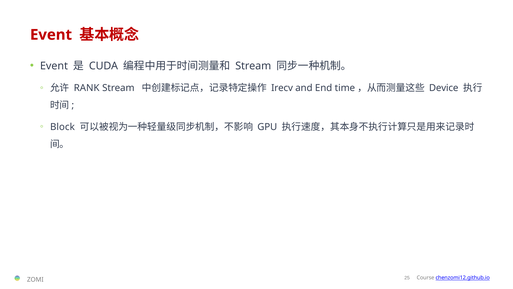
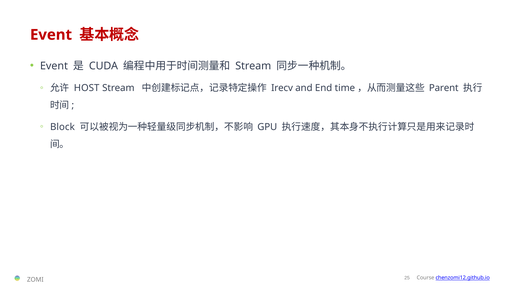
RANK: RANK -> HOST
Device: Device -> Parent
